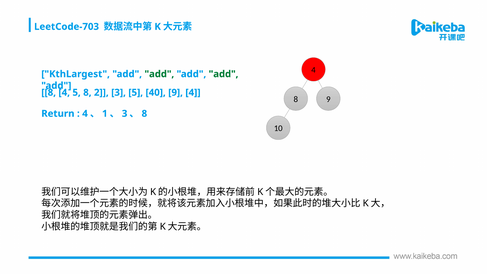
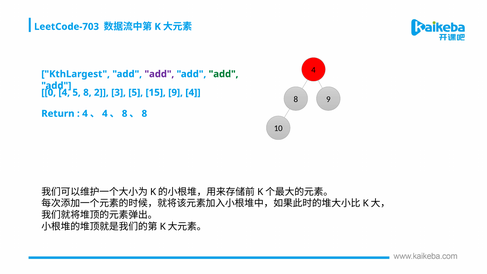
add at (159, 74) colour: green -> purple
8 at (49, 93): 8 -> 0
40: 40 -> 15
1 at (105, 114): 1 -> 4
3 at (125, 114): 3 -> 8
